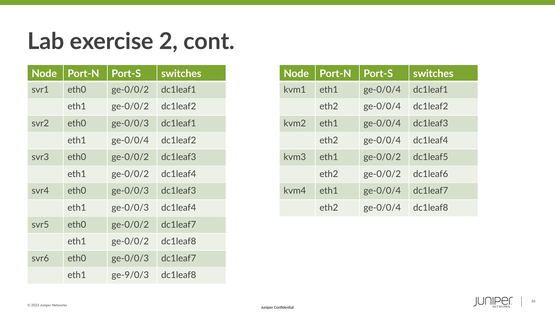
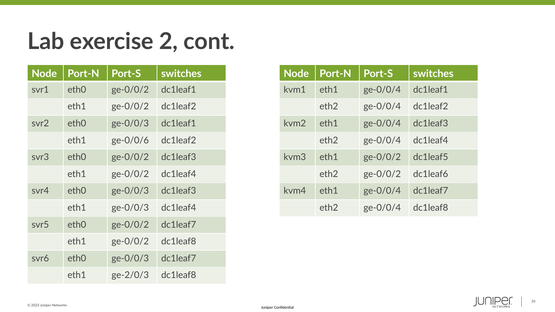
ge-0/0/4 at (130, 140): ge-0/0/4 -> ge-0/0/6
ge-9/0/3: ge-9/0/3 -> ge-2/0/3
